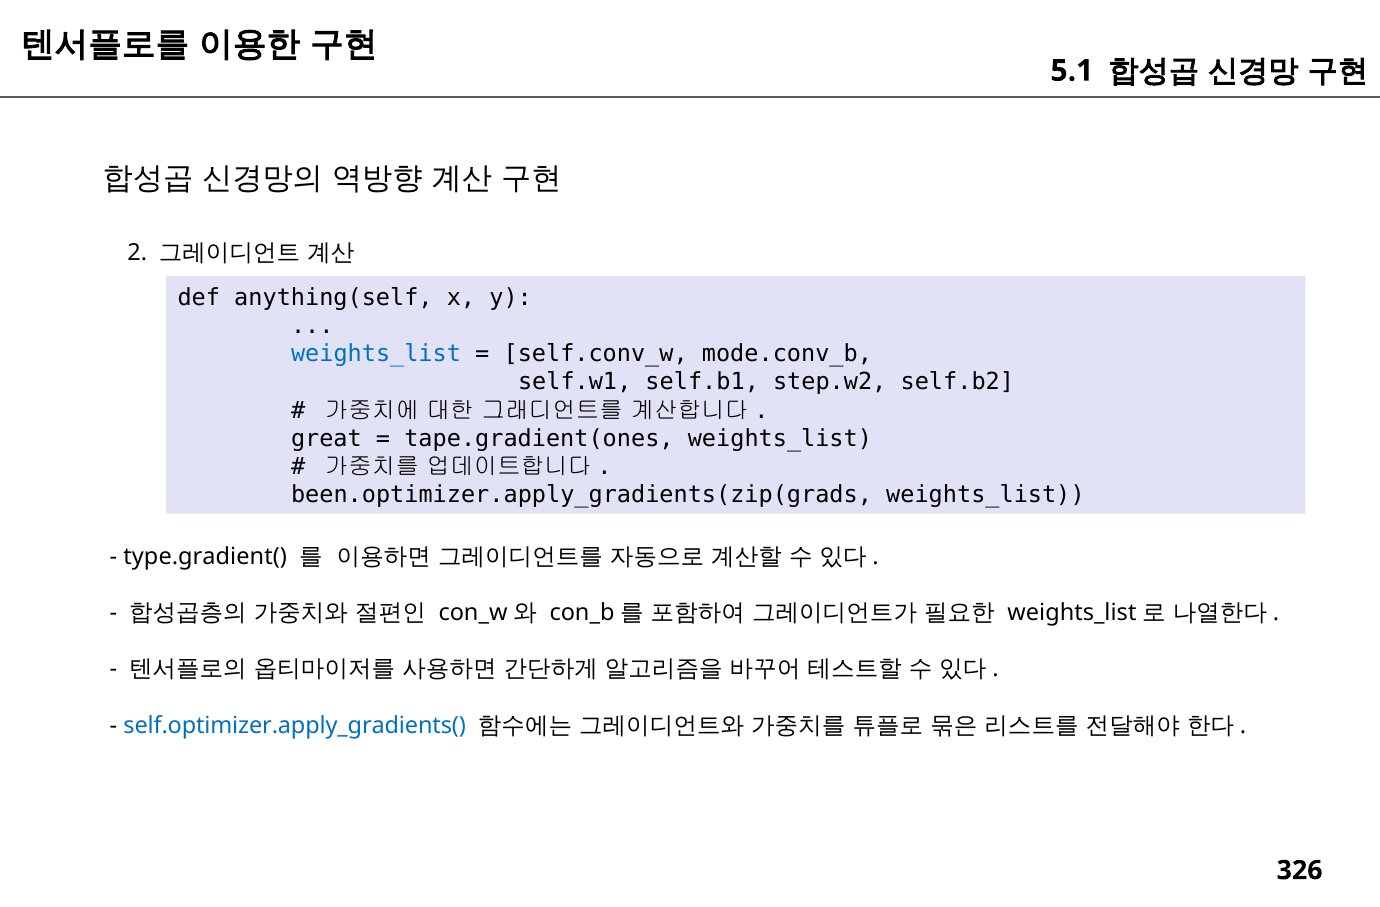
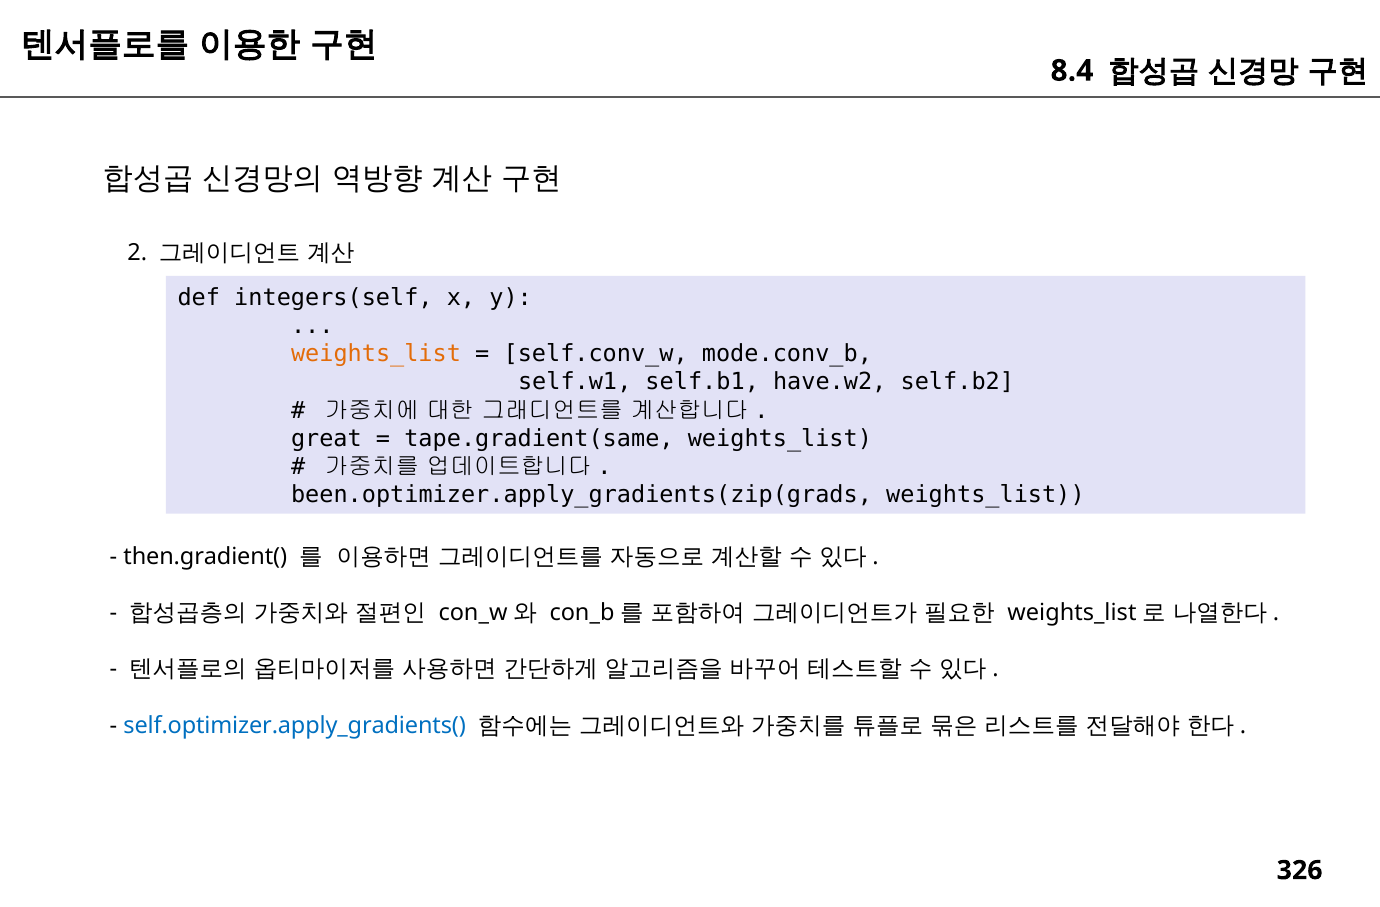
5.1: 5.1 -> 8.4
anything(self: anything(self -> integers(self
weights_list at (376, 354) colour: blue -> orange
step.w2: step.w2 -> have.w2
tape.gradient(ones: tape.gradient(ones -> tape.gradient(same
type.gradient(: type.gradient( -> then.gradient(
